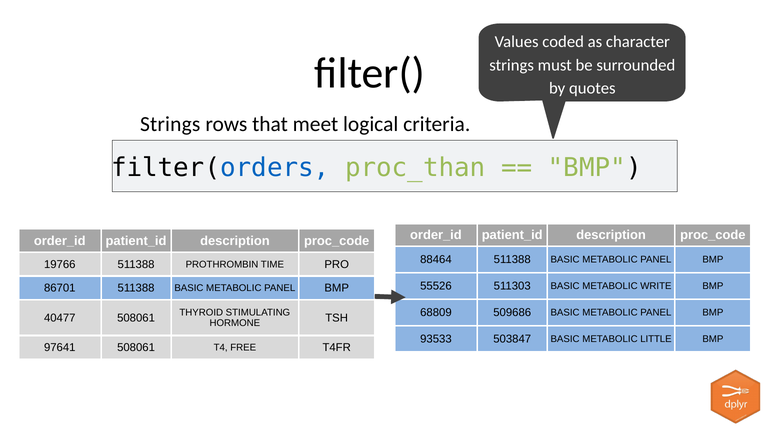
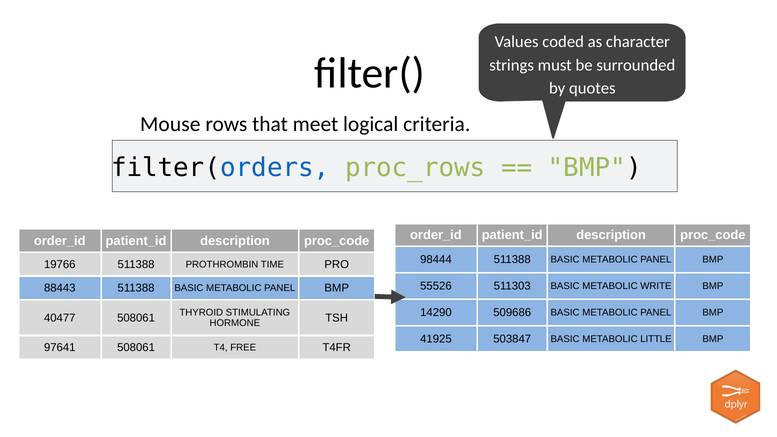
Strings at (170, 124): Strings -> Mouse
proc_than: proc_than -> proc_rows
88464: 88464 -> 98444
86701: 86701 -> 88443
68809: 68809 -> 14290
93533: 93533 -> 41925
